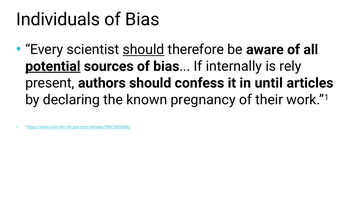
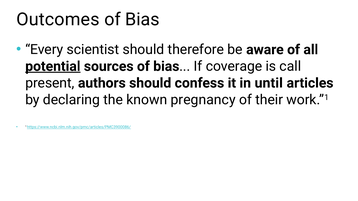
Individuals: Individuals -> Outcomes
should at (143, 50) underline: present -> none
internally: internally -> coverage
rely: rely -> call
